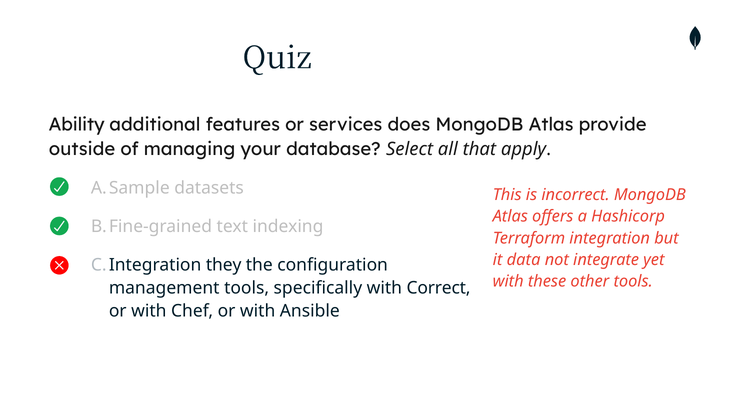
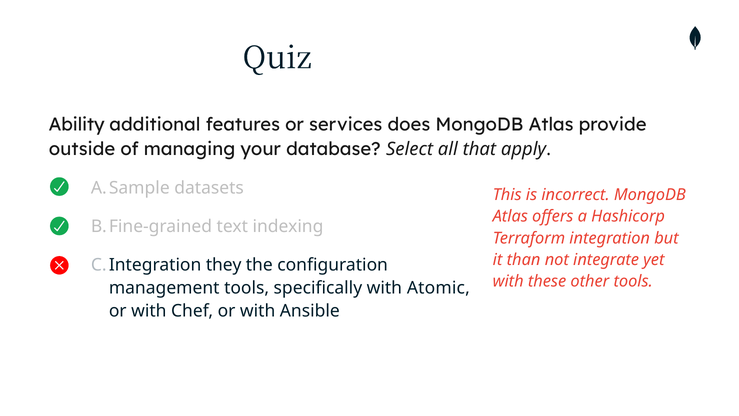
data: data -> than
Correct: Correct -> Atomic
